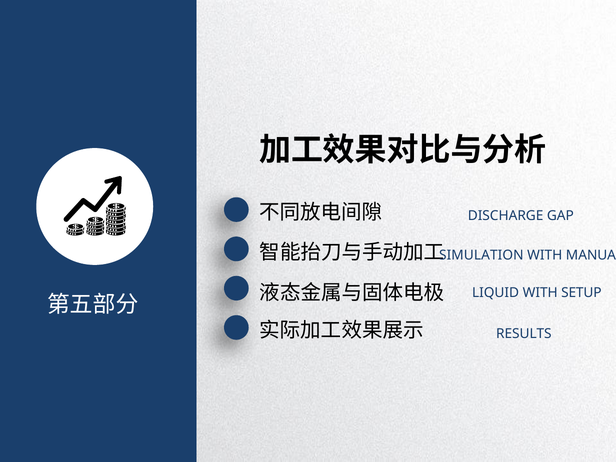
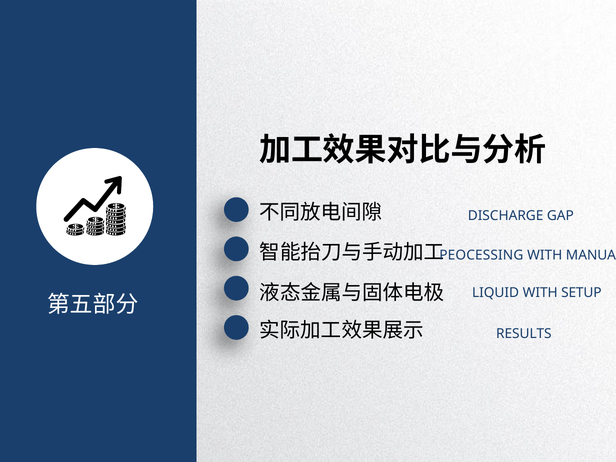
SIMULATION: SIMULATION -> PEOCESSING
